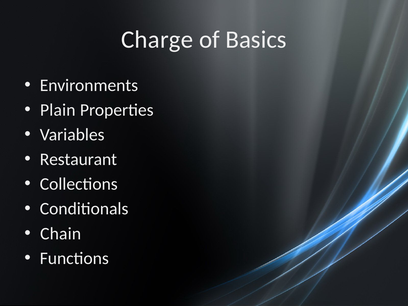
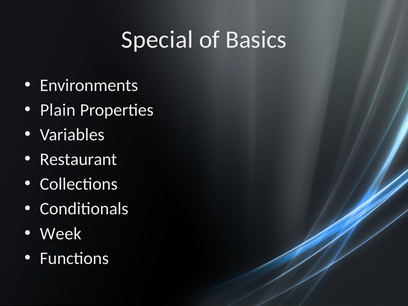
Charge: Charge -> Special
Chain: Chain -> Week
